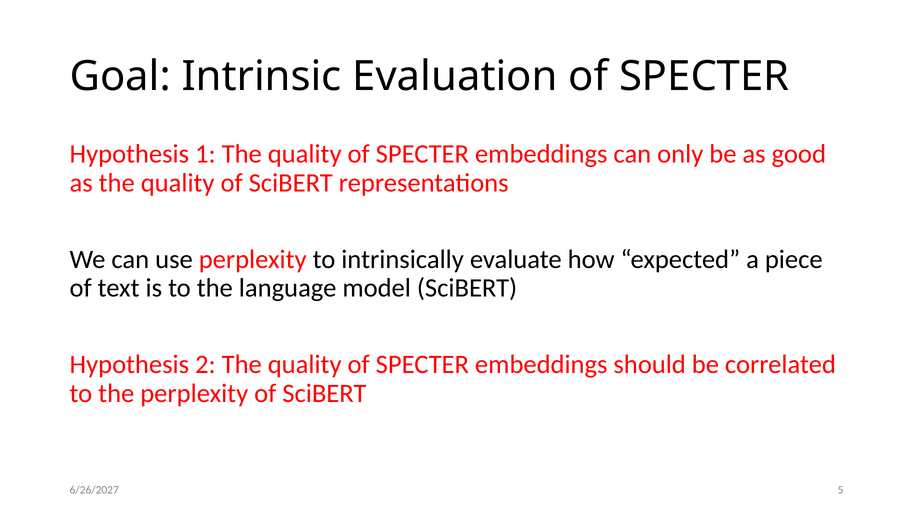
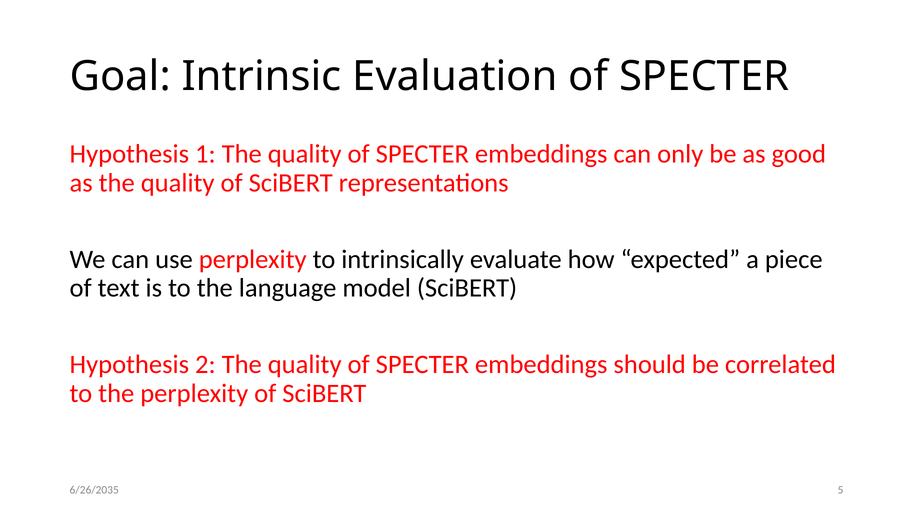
6/26/2027: 6/26/2027 -> 6/26/2035
